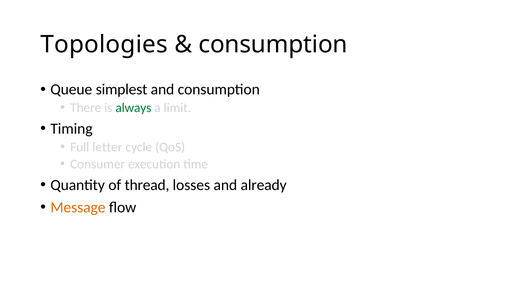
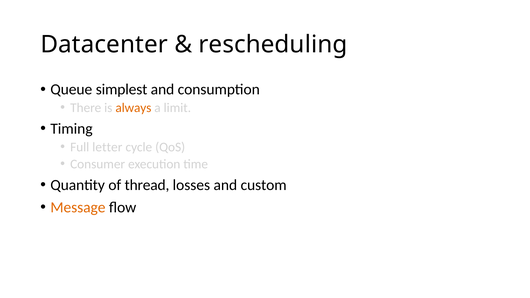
Topologies: Topologies -> Datacenter
consumption at (273, 45): consumption -> rescheduling
always colour: green -> orange
already: already -> custom
